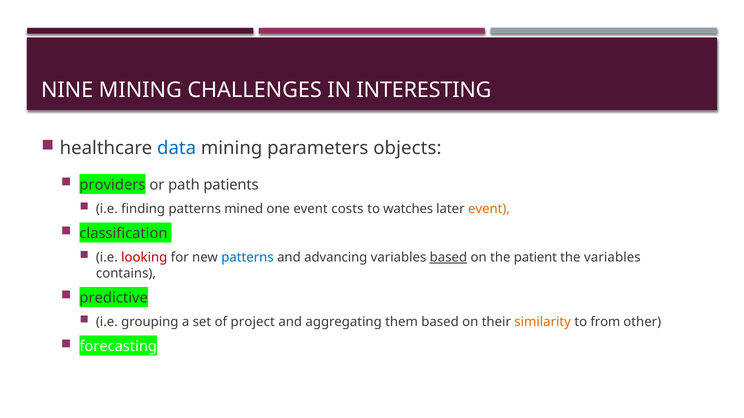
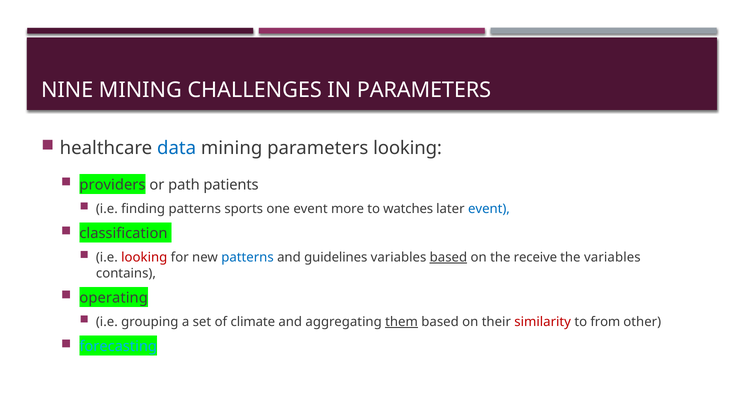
IN INTERESTING: INTERESTING -> PARAMETERS
parameters objects: objects -> looking
mined: mined -> sports
costs: costs -> more
event at (489, 209) colour: orange -> blue
advancing: advancing -> guidelines
patient: patient -> receive
predictive: predictive -> operating
project: project -> climate
them underline: none -> present
similarity colour: orange -> red
forecasting colour: white -> light blue
